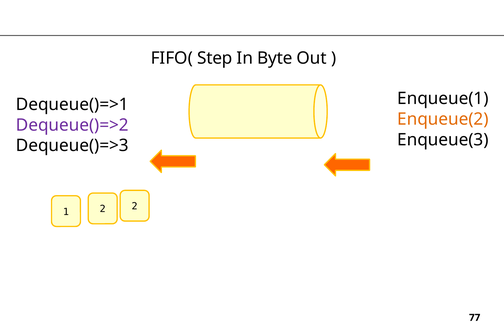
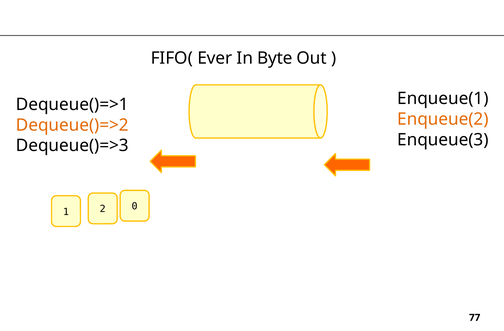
Step: Step -> Ever
Dequeue()=>2 colour: purple -> orange
2 2: 2 -> 0
